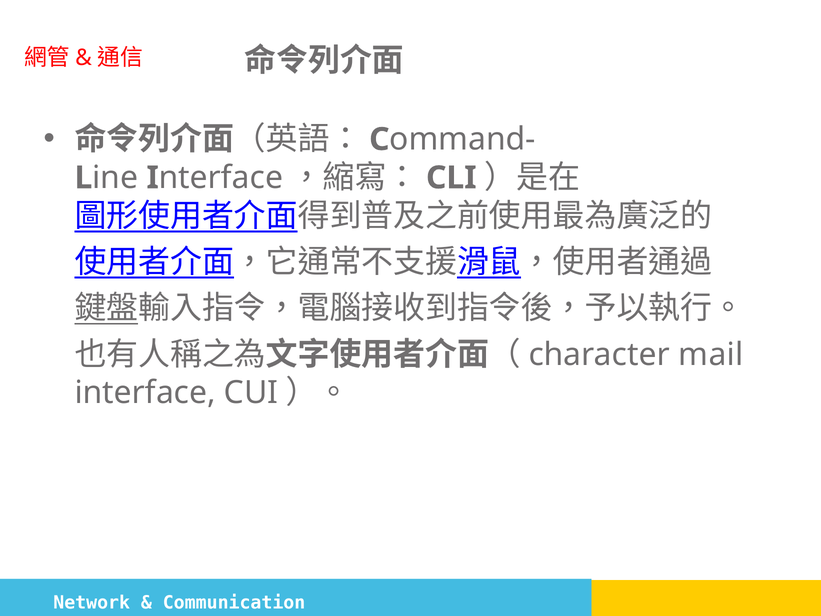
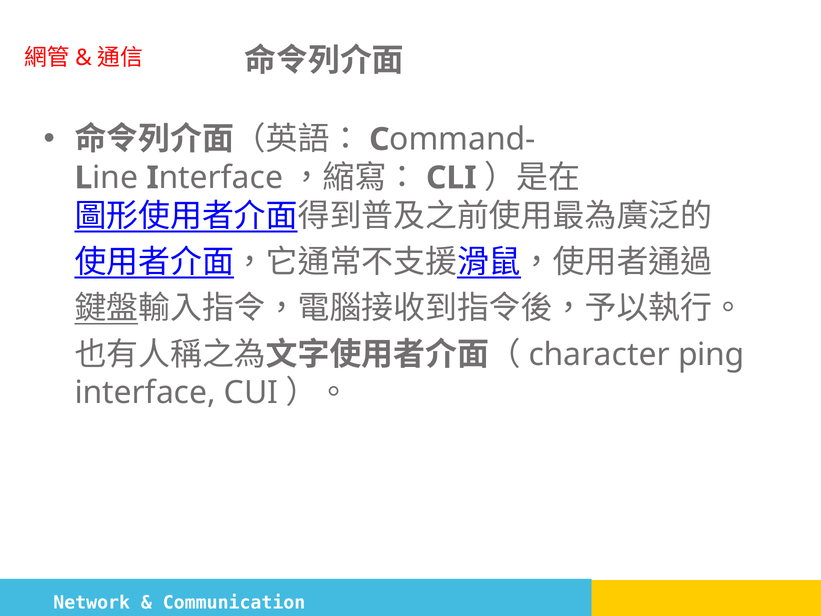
mail: mail -> ping
